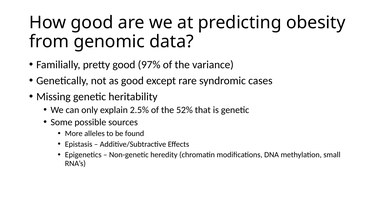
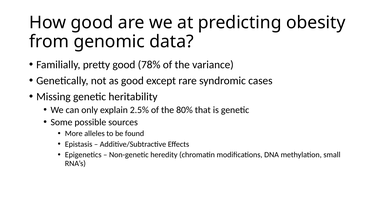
97%: 97% -> 78%
52%: 52% -> 80%
